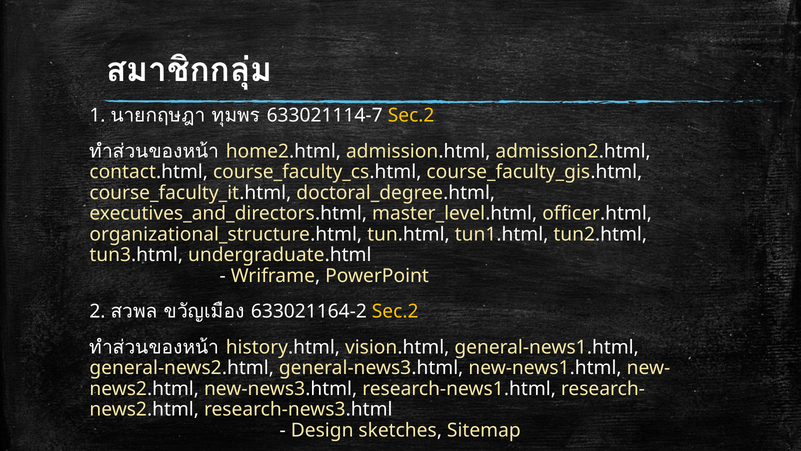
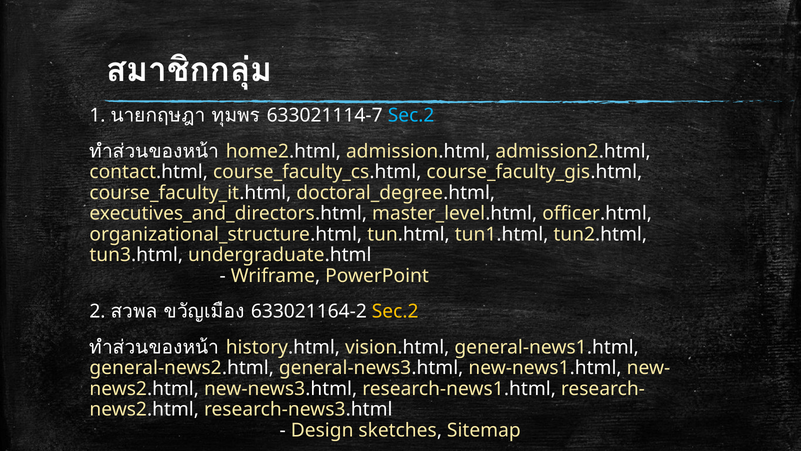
Sec.2 at (411, 116) colour: yellow -> light blue
